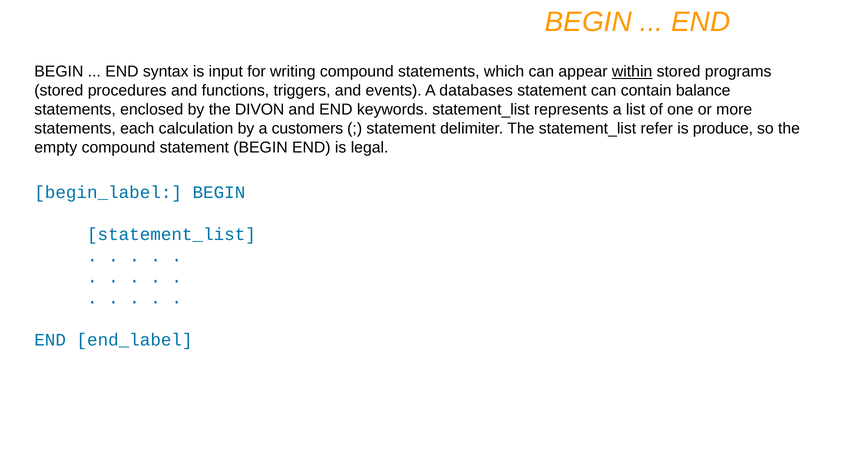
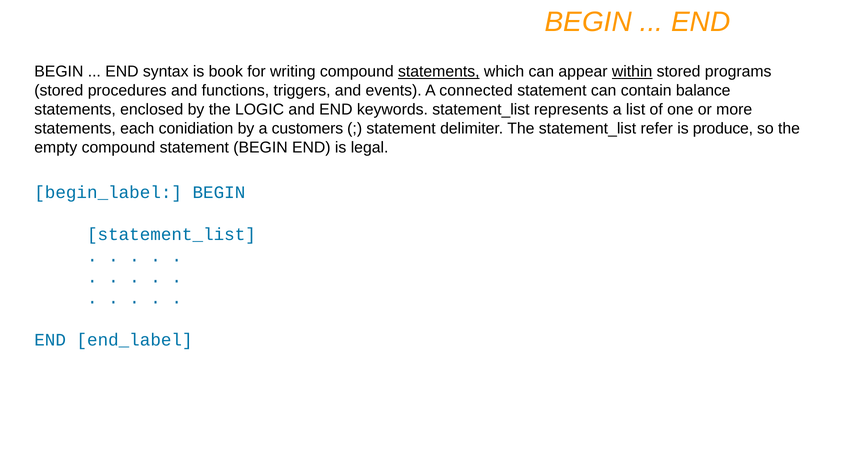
input: input -> book
statements at (439, 72) underline: none -> present
databases: databases -> connected
DIVON: DIVON -> LOGIC
calculation: calculation -> conidiation
